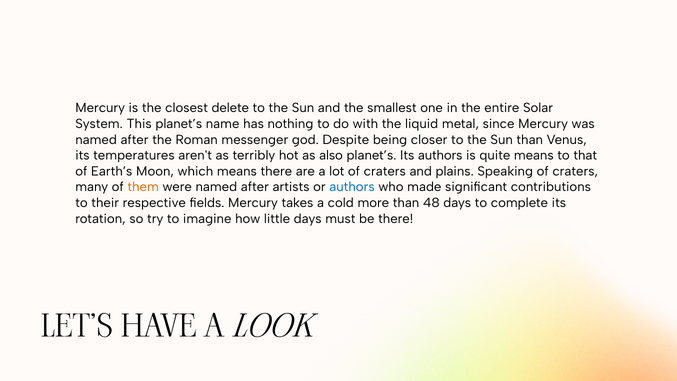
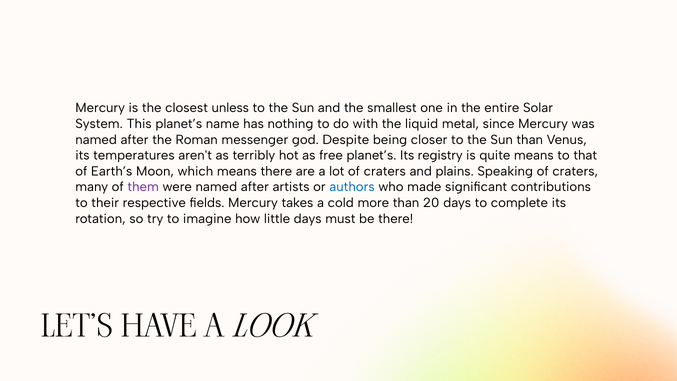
delete: delete -> unless
also: also -> free
Its authors: authors -> registry
them colour: orange -> purple
48: 48 -> 20
